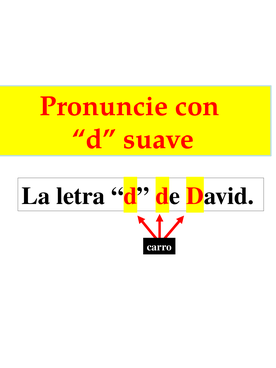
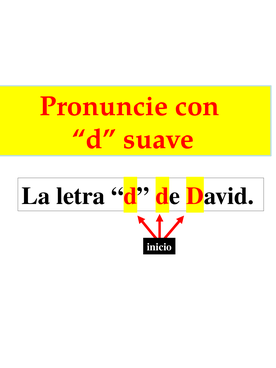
carro: carro -> inicio
